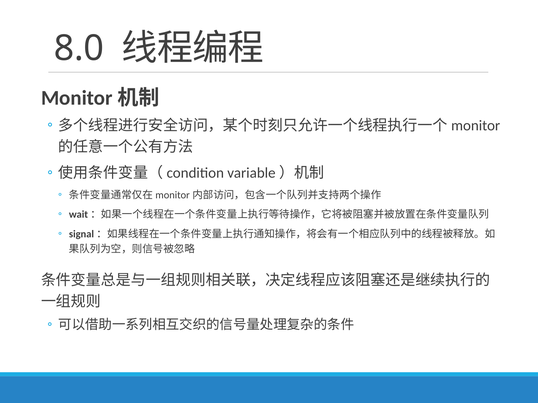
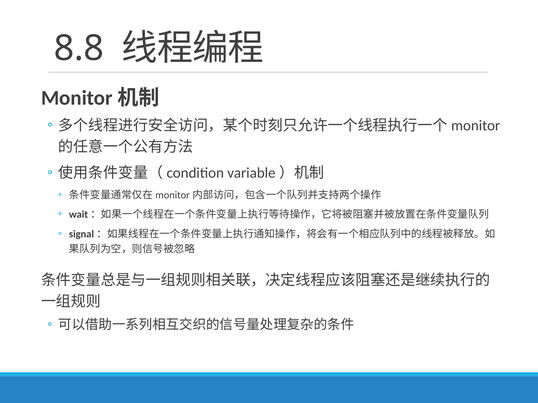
8.0: 8.0 -> 8.8
